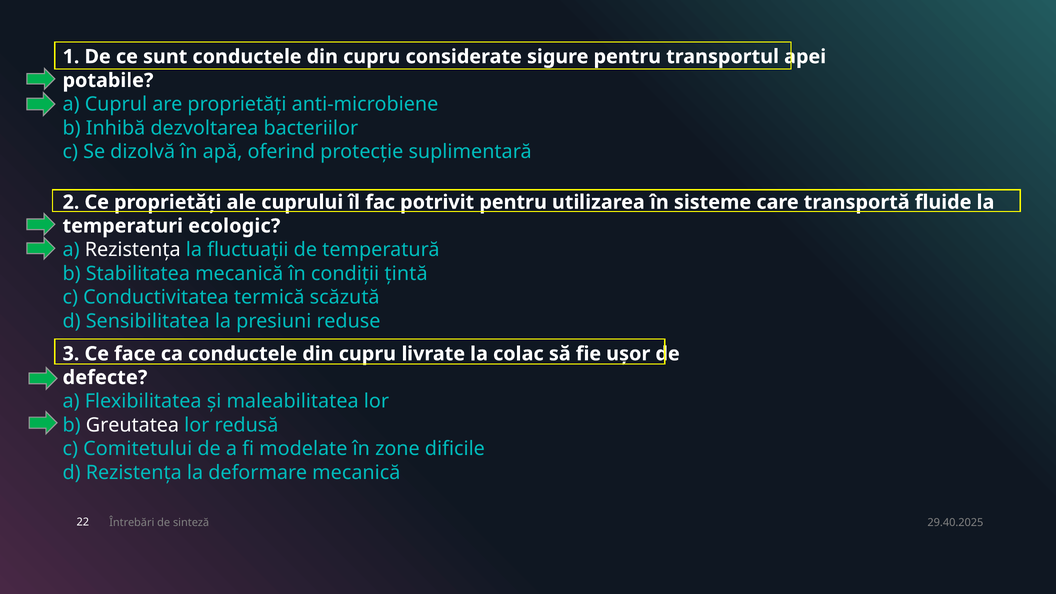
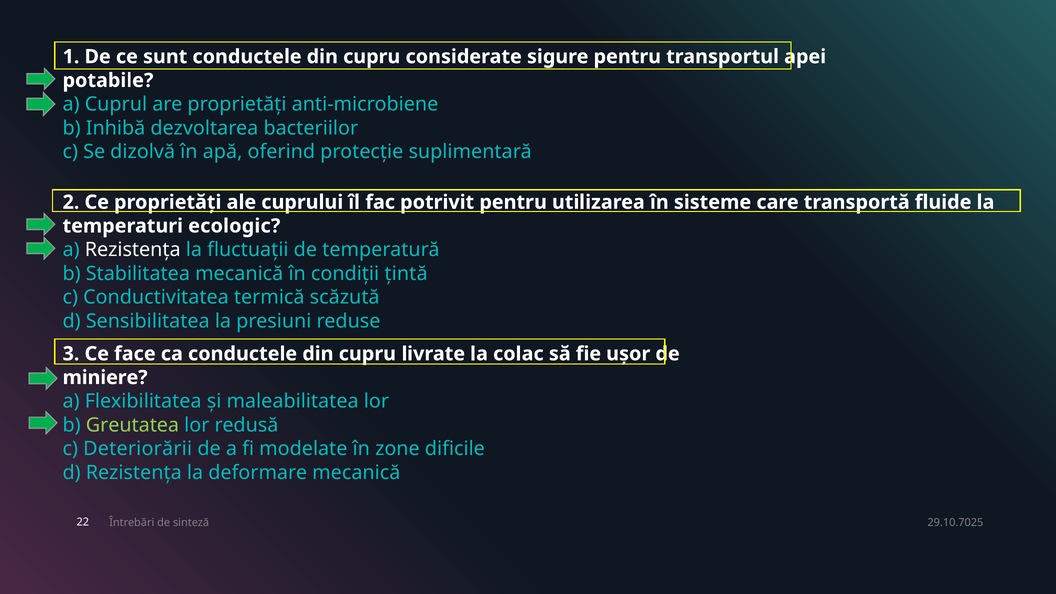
defecte: defecte -> miniere
Greutatea colour: white -> light green
Comitetului: Comitetului -> Deteriorării
29.40.2025: 29.40.2025 -> 29.10.7025
